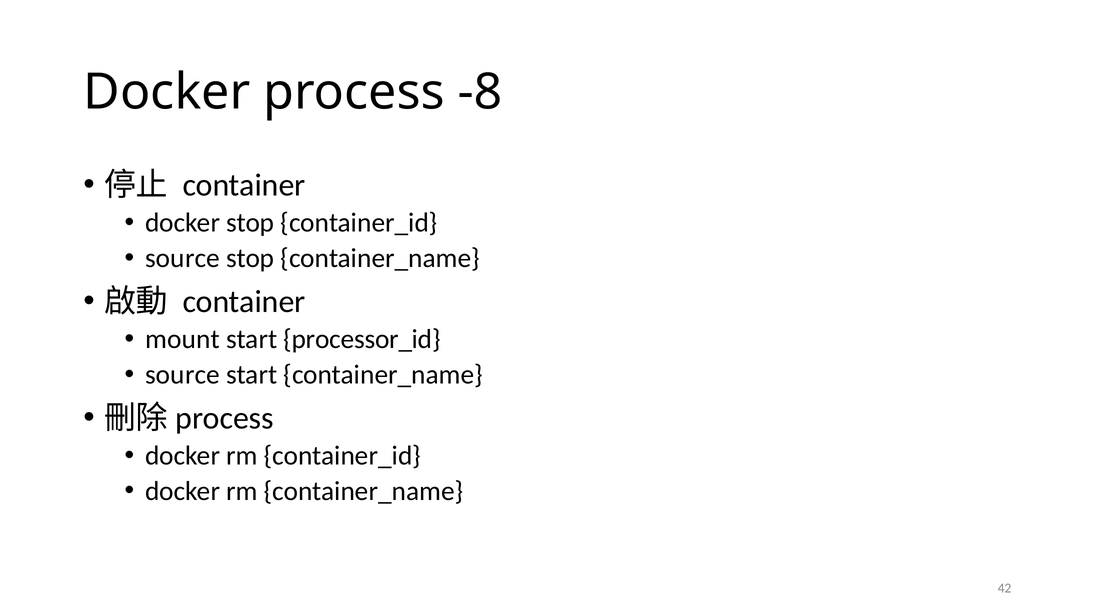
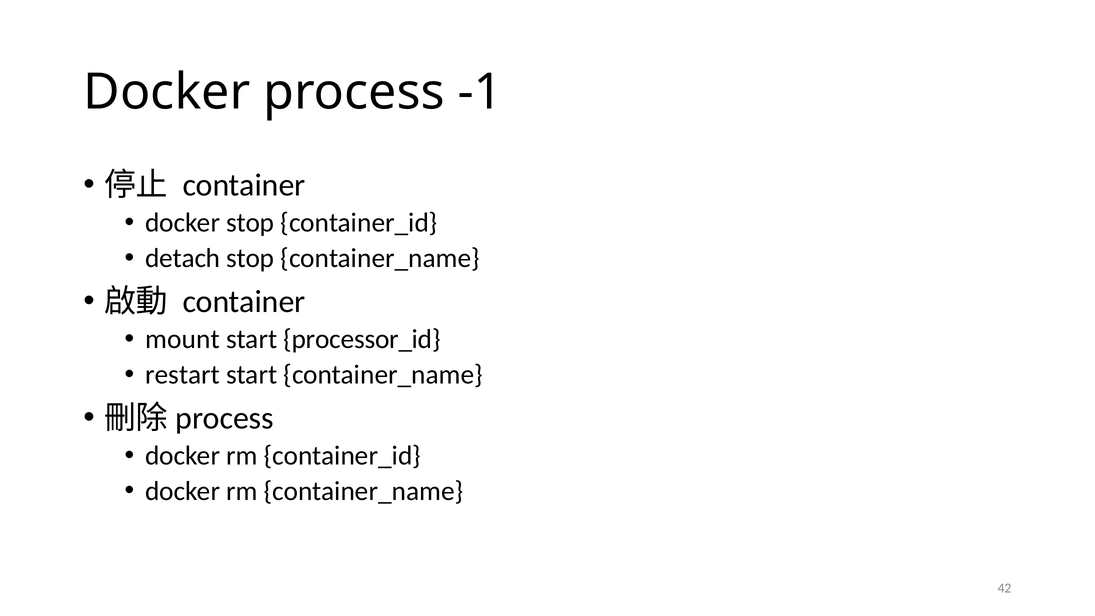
-8: -8 -> -1
source at (183, 258): source -> detach
source at (183, 375): source -> restart
